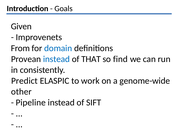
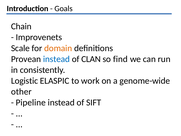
Given: Given -> Chain
From: From -> Scale
domain colour: blue -> orange
THAT: THAT -> CLAN
Predict: Predict -> Logistic
